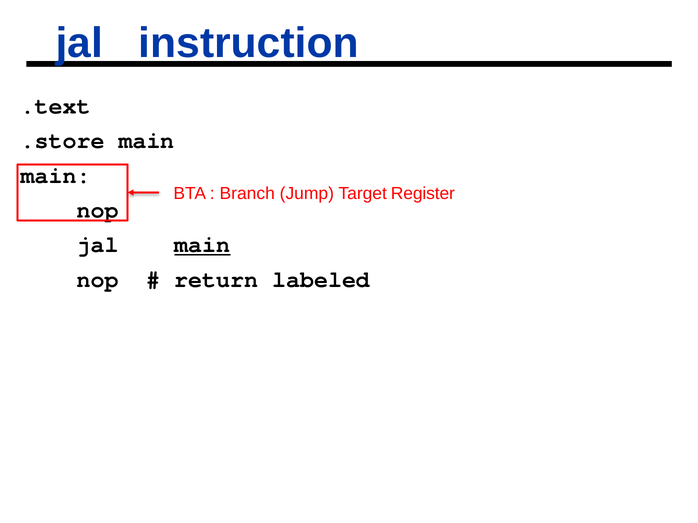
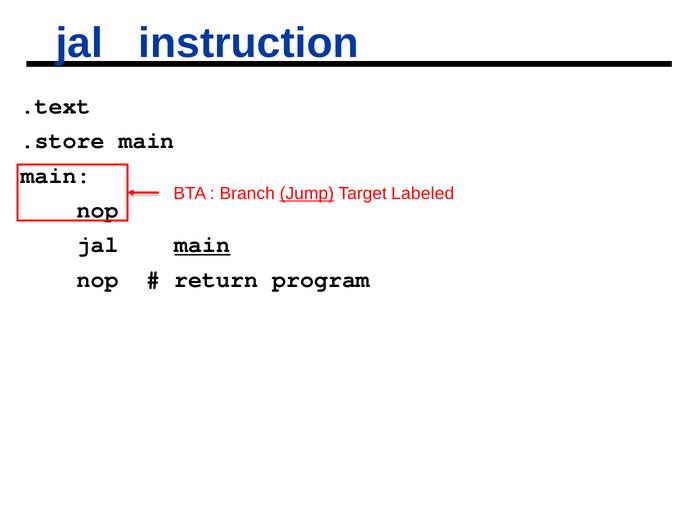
Jump underline: none -> present
Register: Register -> Labeled
labeled: labeled -> program
